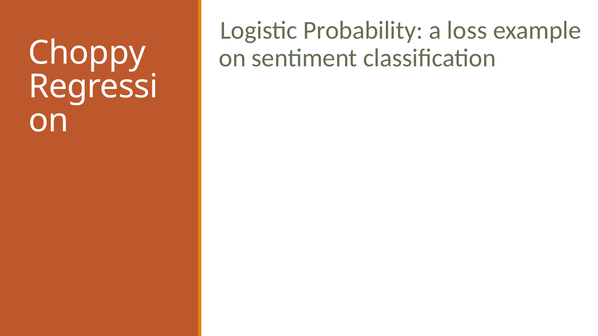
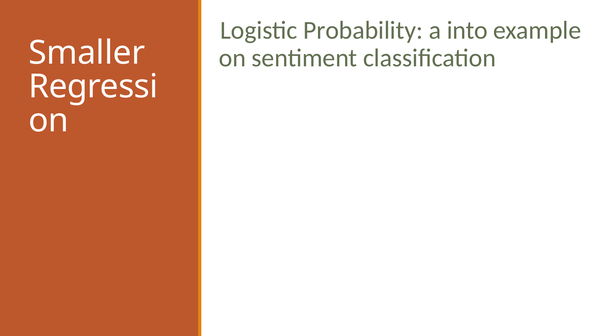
loss: loss -> into
Choppy: Choppy -> Smaller
